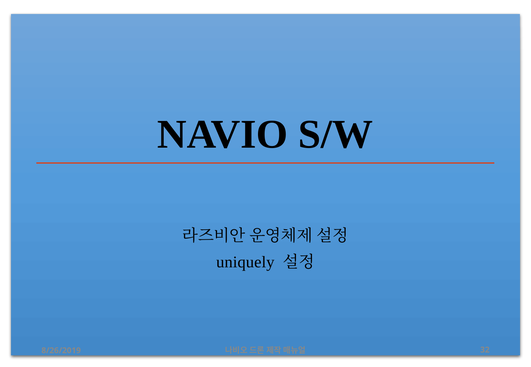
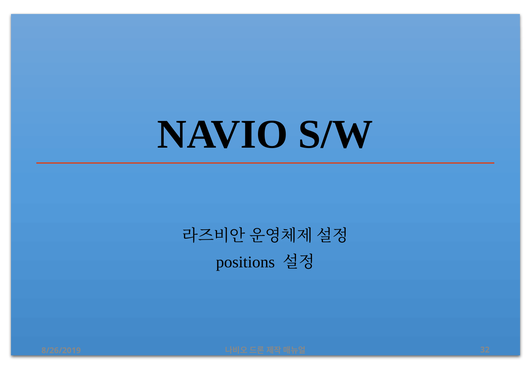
uniquely: uniquely -> positions
